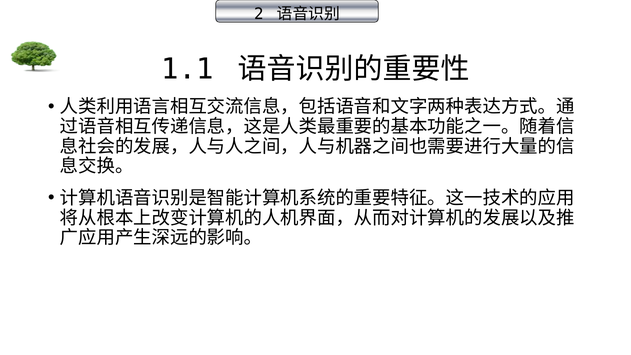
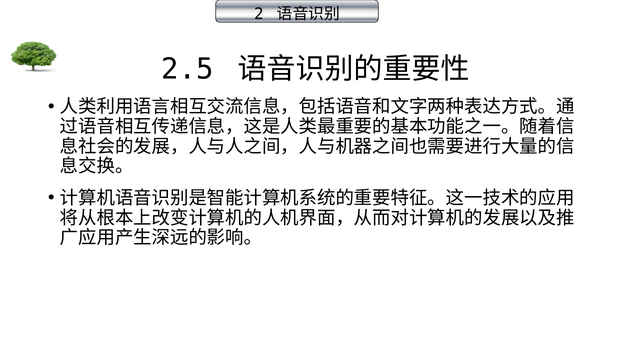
1.1: 1.1 -> 2.5
